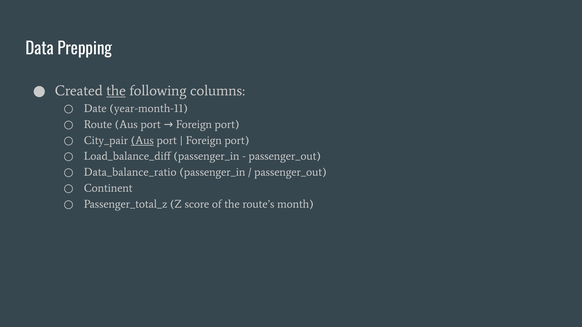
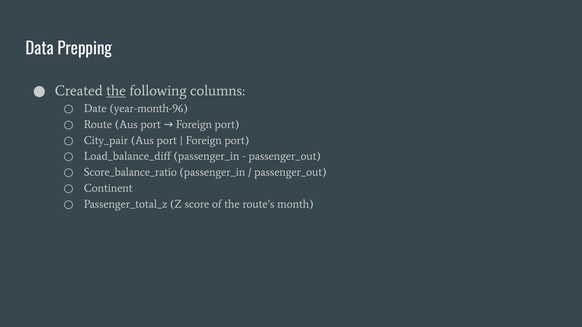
year-month-11: year-month-11 -> year-month-96
Aus at (142, 140) underline: present -> none
Data_balance_ratio: Data_balance_ratio -> Score_balance_ratio
